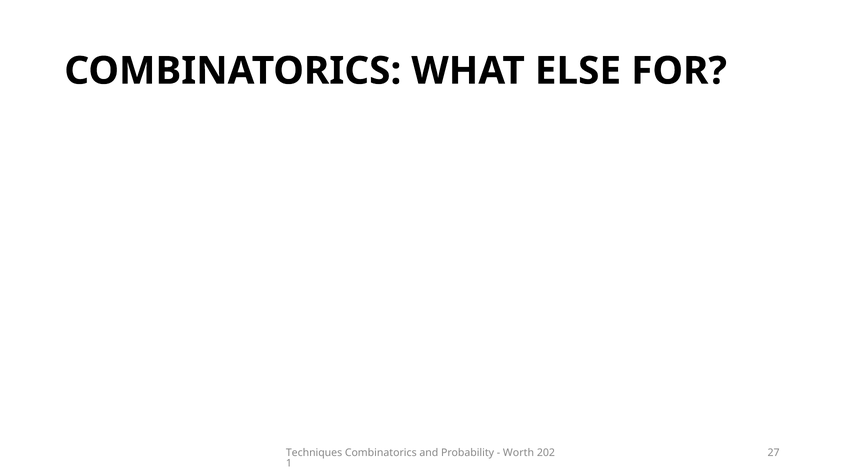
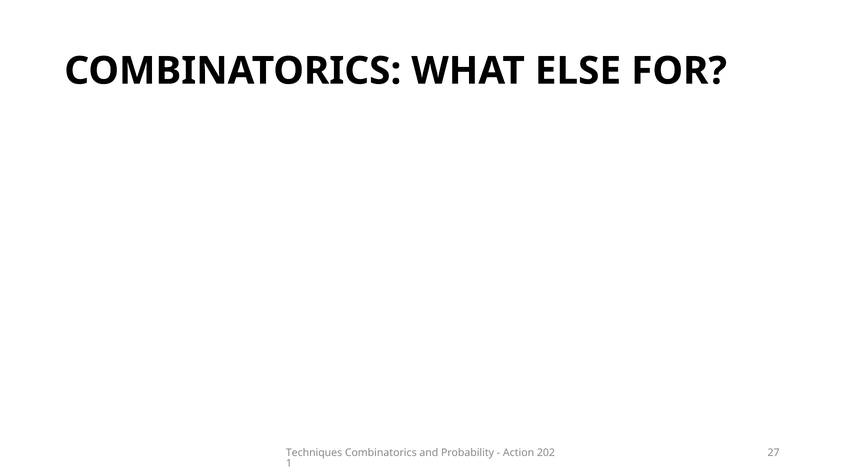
Worth: Worth -> Action
